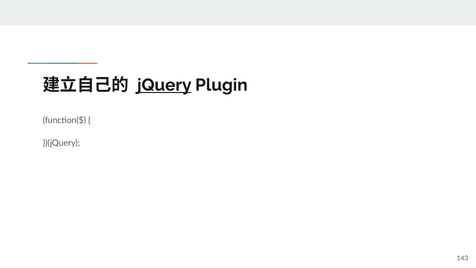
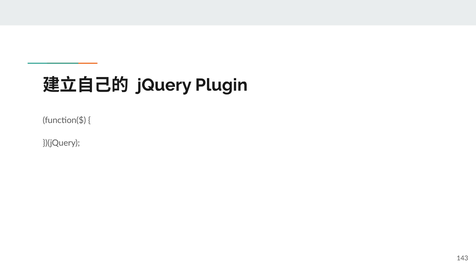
jQuery underline: present -> none
